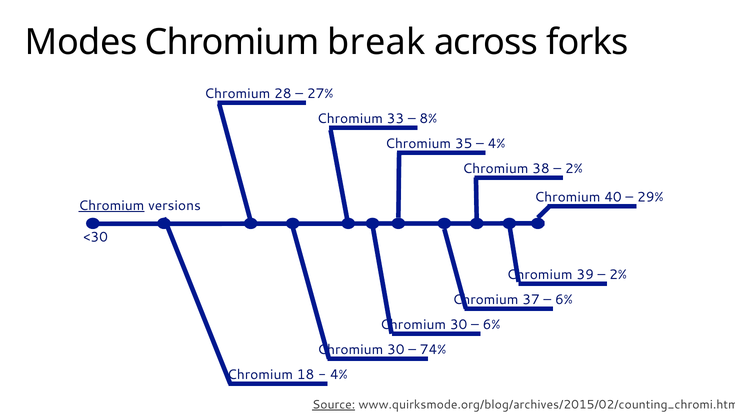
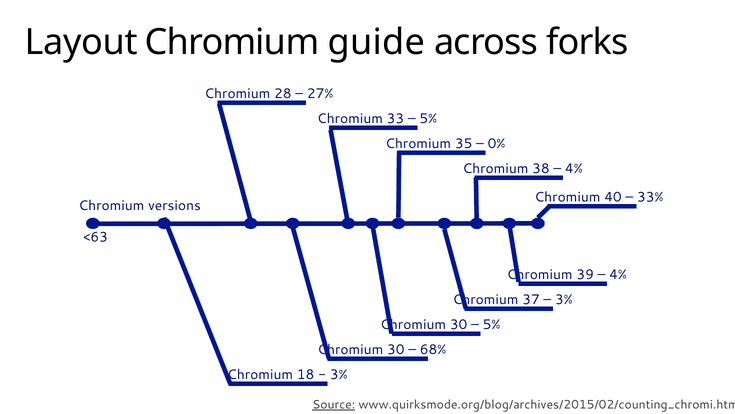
Modes: Modes -> Layout
break: break -> guide
8% at (428, 119): 8% -> 5%
4% at (497, 144): 4% -> 0%
2% at (574, 169): 2% -> 4%
29%: 29% -> 33%
Chromium at (111, 205) underline: present -> none
<30: <30 -> <63
2% at (618, 274): 2% -> 4%
6% at (564, 299): 6% -> 3%
6% at (491, 324): 6% -> 5%
74%: 74% -> 68%
4% at (339, 374): 4% -> 3%
